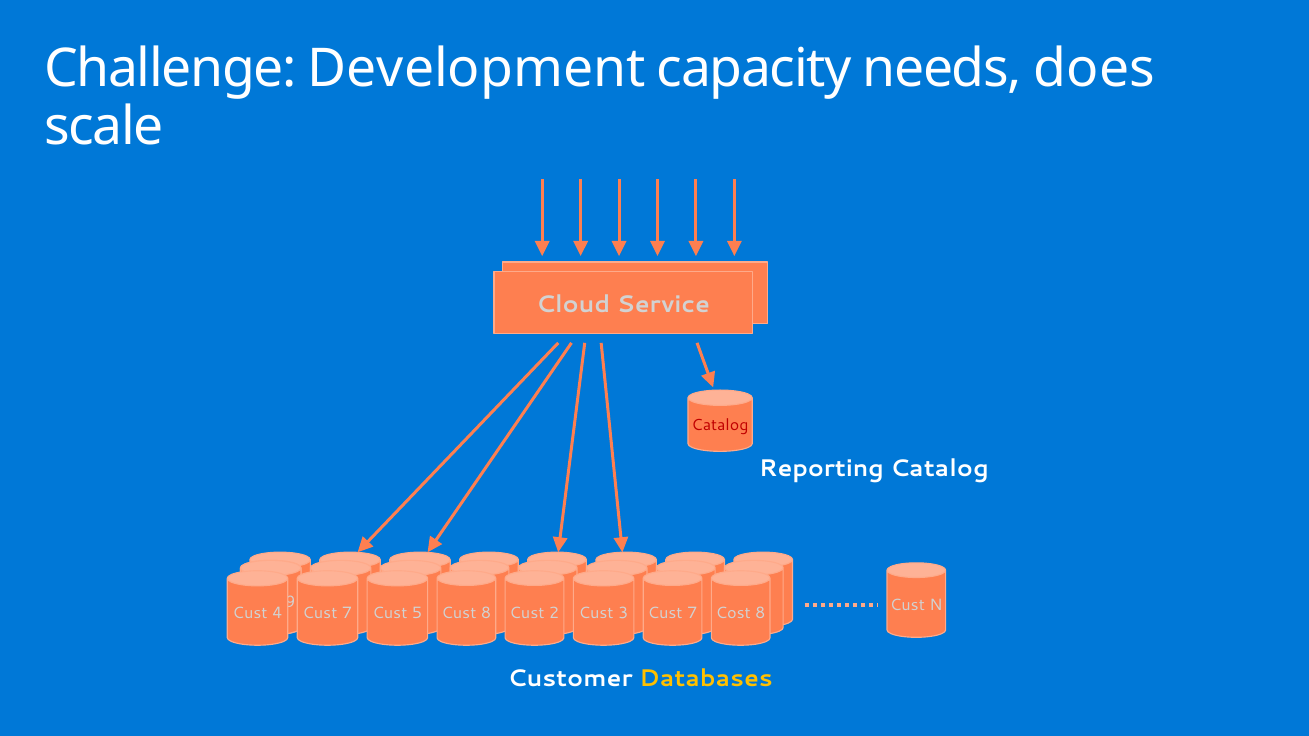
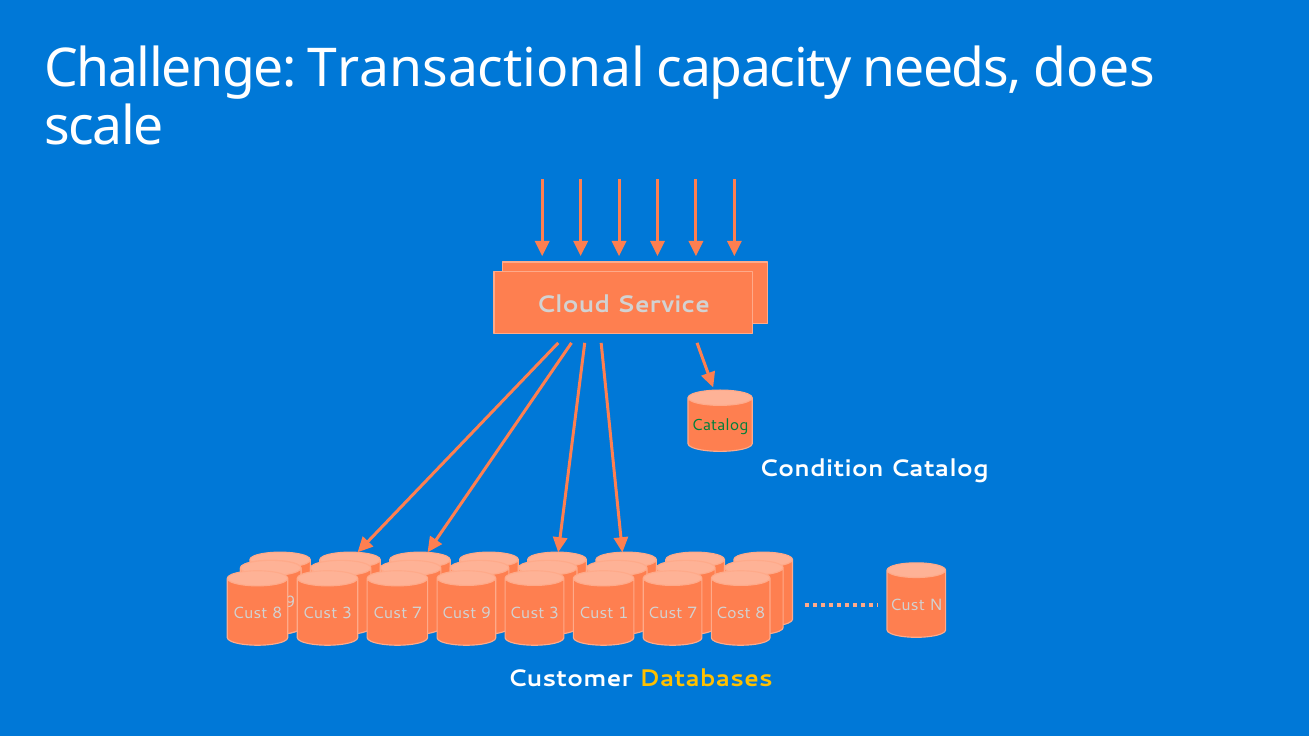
Development: Development -> Transactional
Catalog at (720, 426) colour: red -> green
Reporting: Reporting -> Condition
2 at (554, 613): 2 -> 3
4 at (277, 613): 4 -> 8
7 at (347, 613): 7 -> 3
5 at (417, 613): 5 -> 7
8 at (486, 613): 8 -> 9
3 at (623, 613): 3 -> 1
